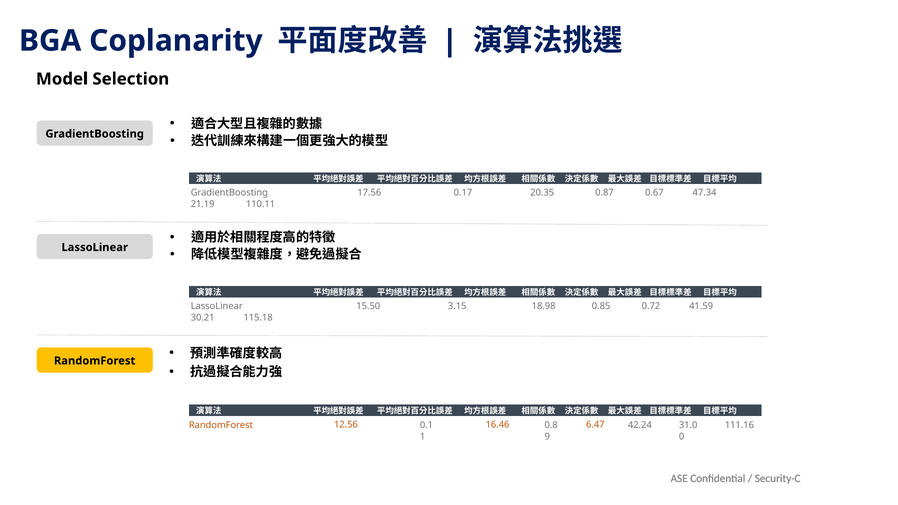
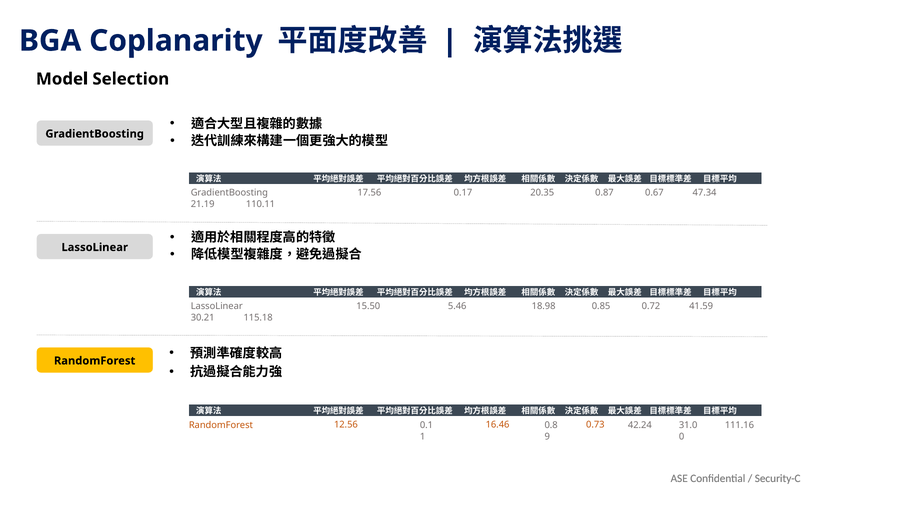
3.15: 3.15 -> 5.46
6.47: 6.47 -> 0.73
